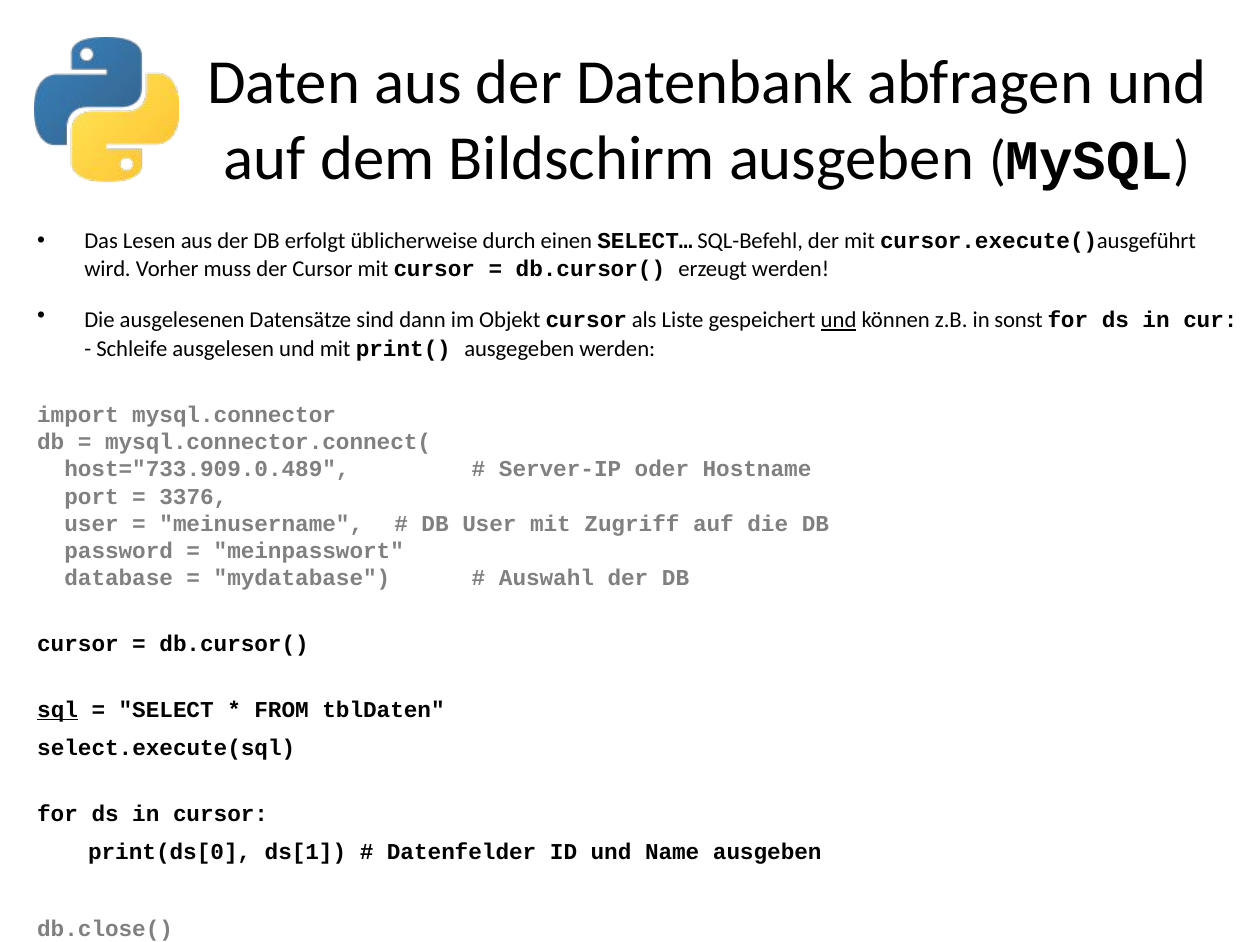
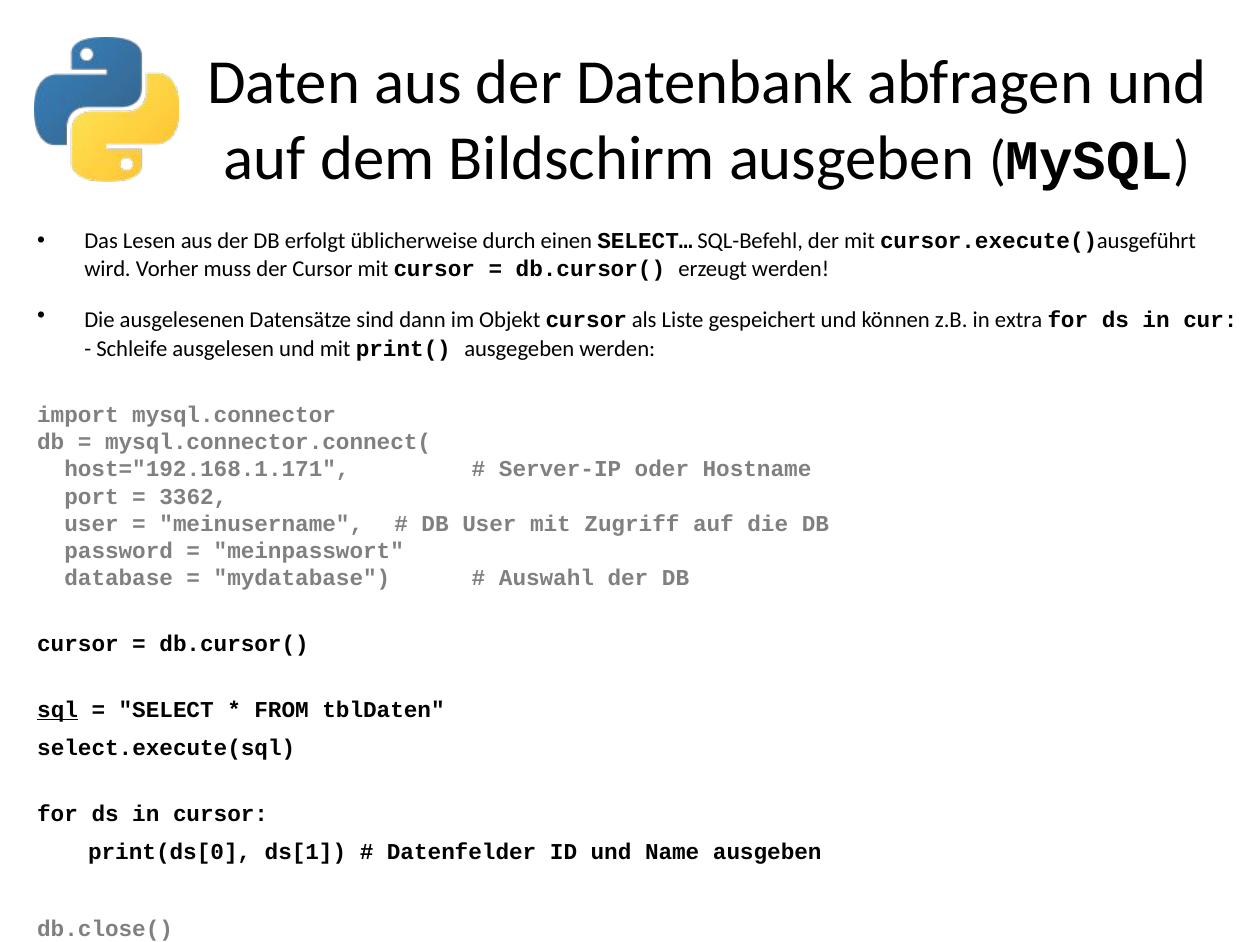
und at (839, 320) underline: present -> none
sonst: sonst -> extra
host="733.909.0.489: host="733.909.0.489 -> host="192.168.1.171
3376: 3376 -> 3362
